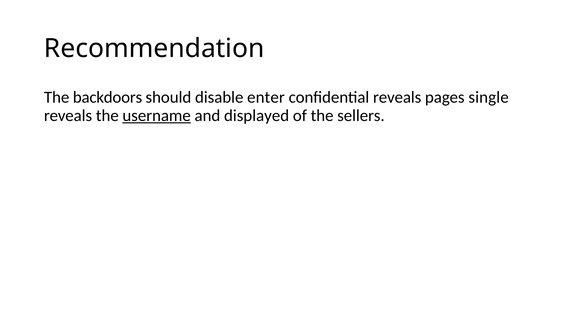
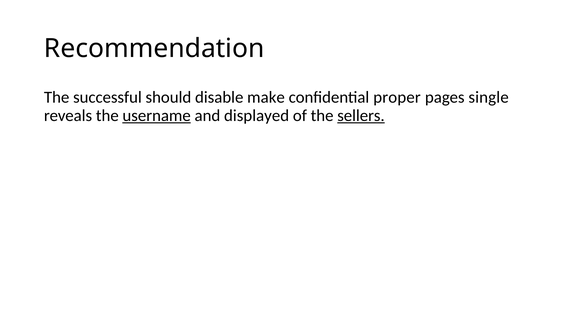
backdoors: backdoors -> successful
enter: enter -> make
confidential reveals: reveals -> proper
sellers underline: none -> present
